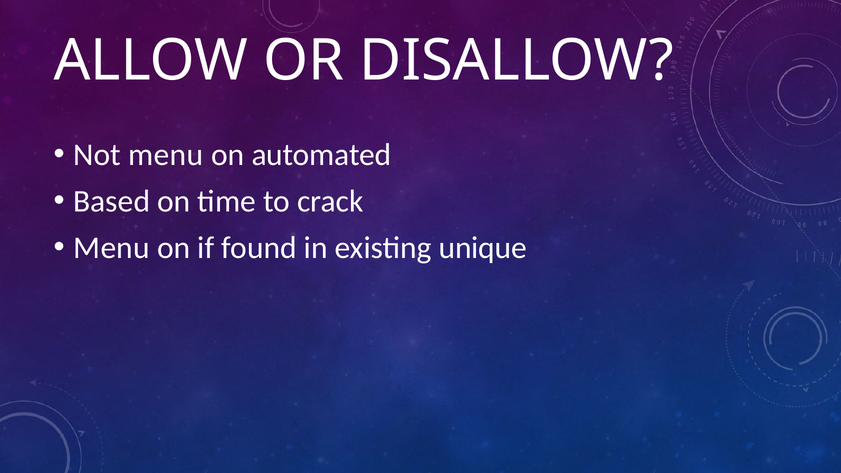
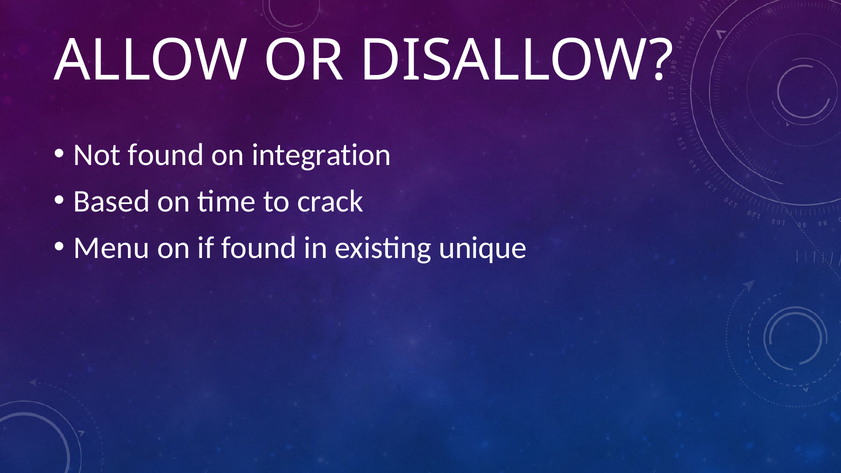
Not menu: menu -> found
automated: automated -> integration
